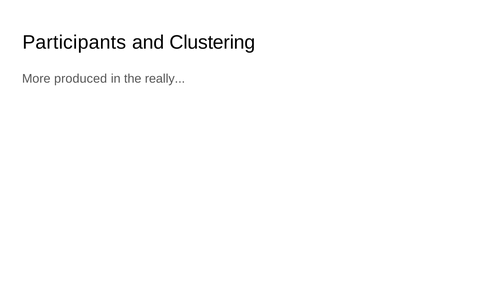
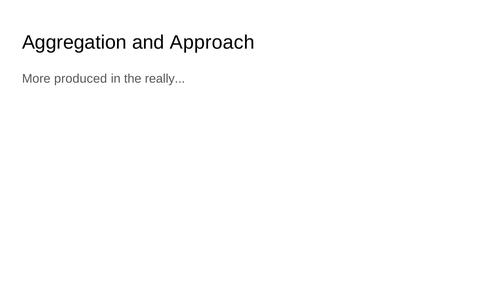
Participants: Participants -> Aggregation
Clustering: Clustering -> Approach
